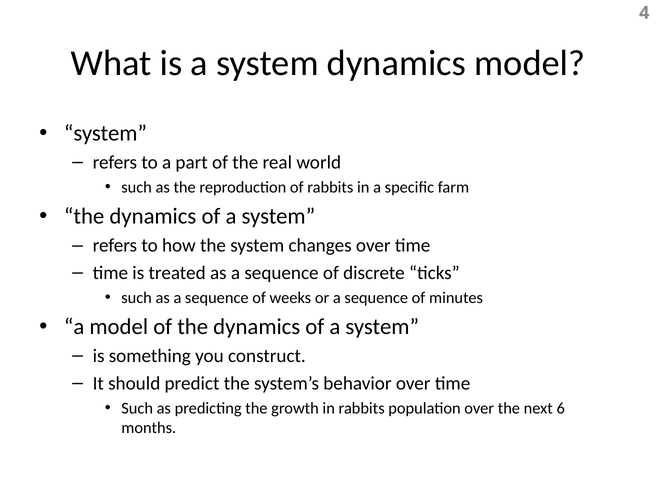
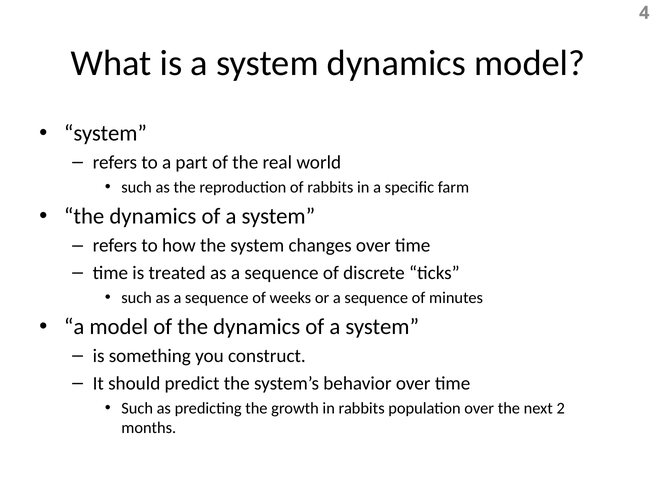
6: 6 -> 2
